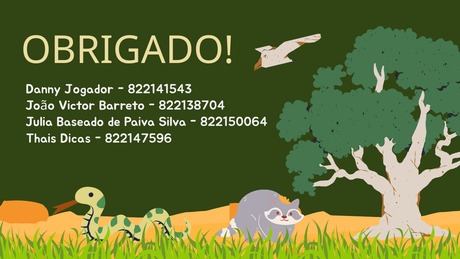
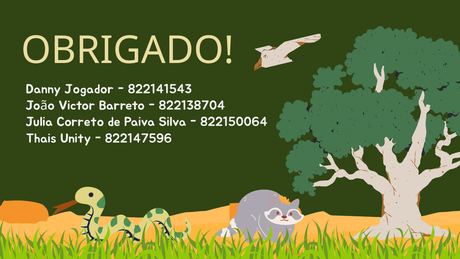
Baseado: Baseado -> Correto
Dicas: Dicas -> Unity
